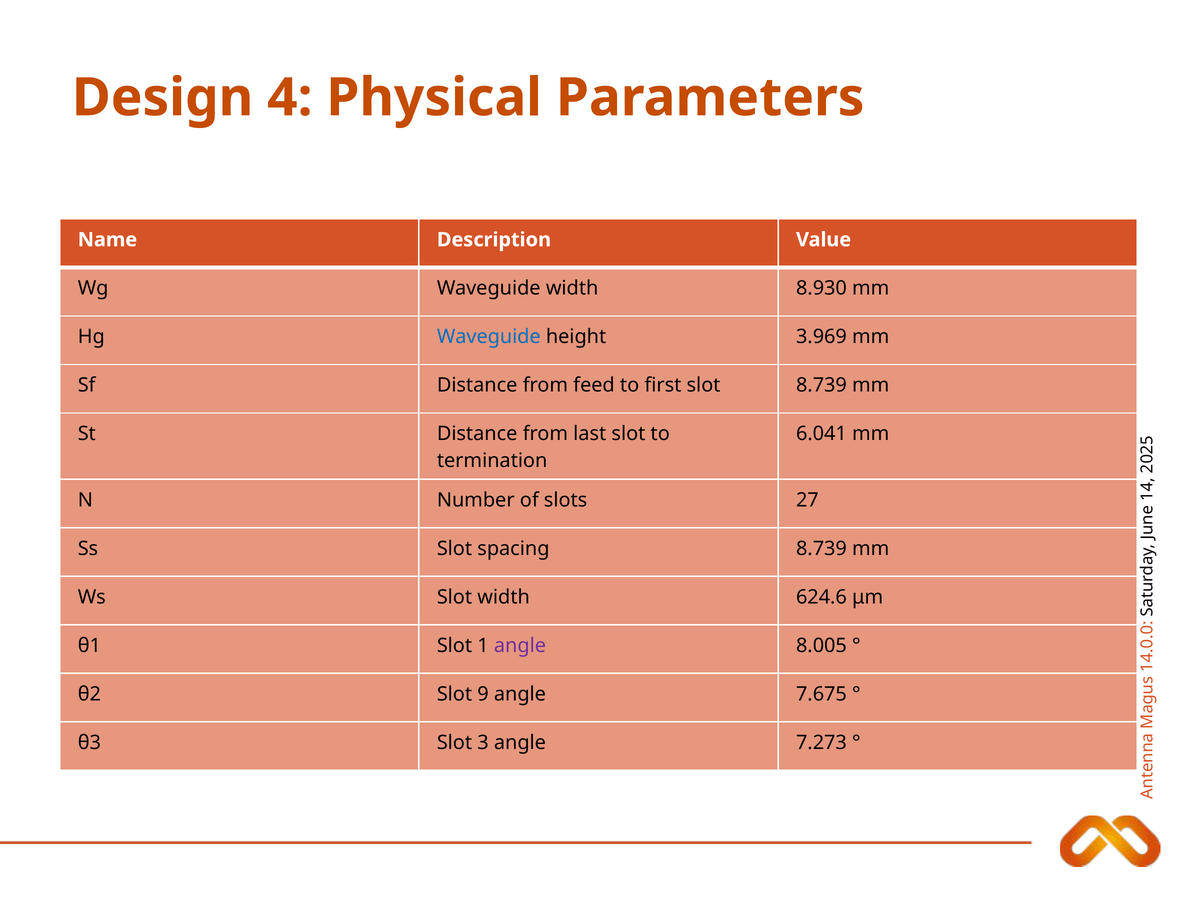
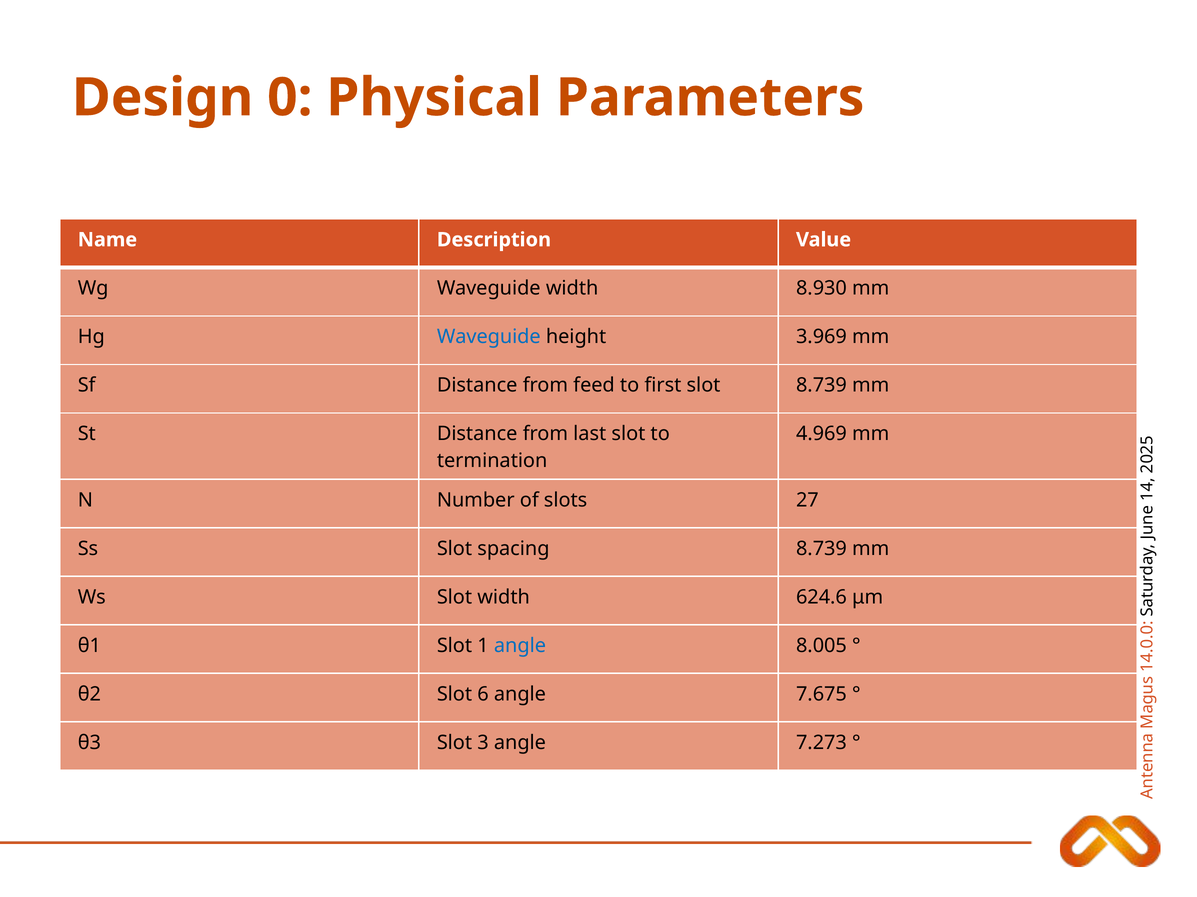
Design 4: 4 -> 0
6.041: 6.041 -> 4.969
angle at (520, 646) colour: purple -> blue
9: 9 -> 6
